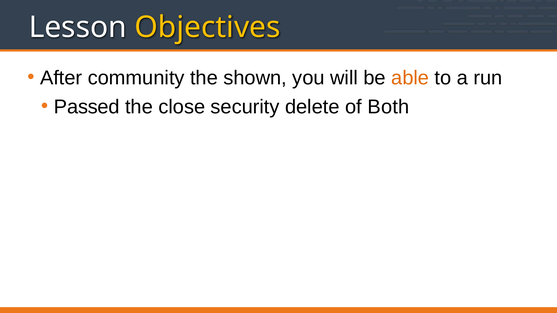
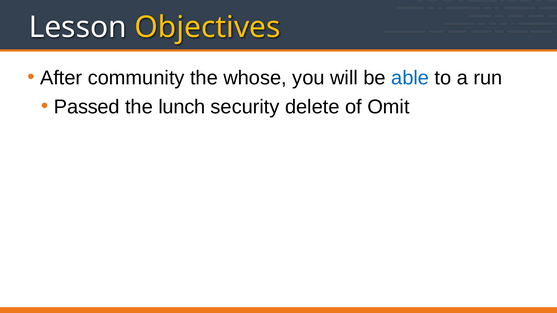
shown: shown -> whose
able colour: orange -> blue
close: close -> lunch
Both: Both -> Omit
